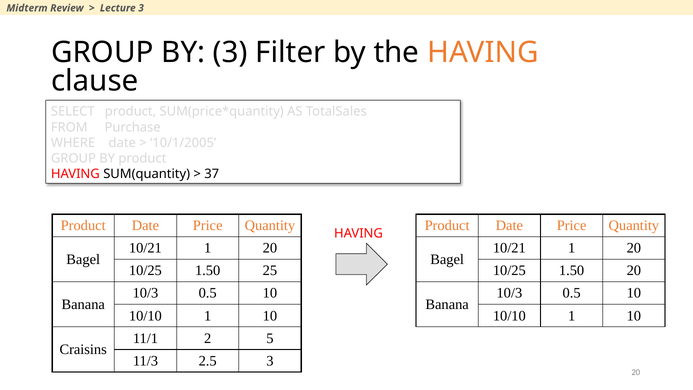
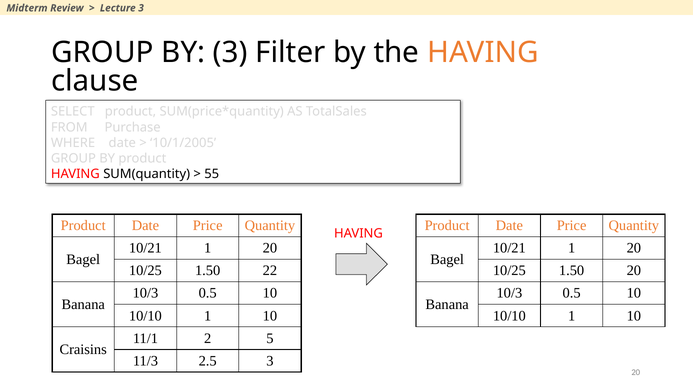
37: 37 -> 55
25: 25 -> 22
